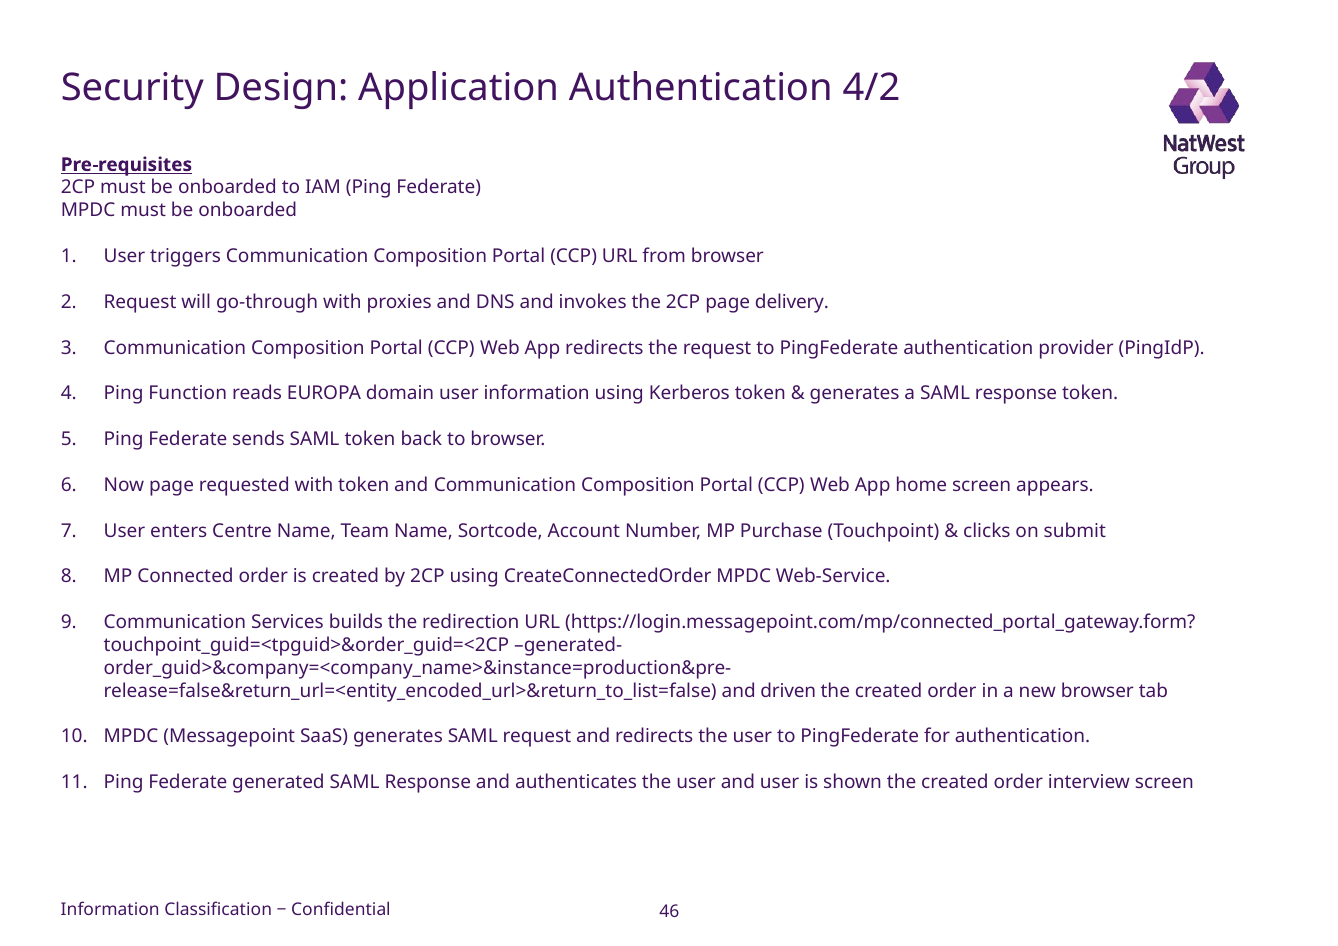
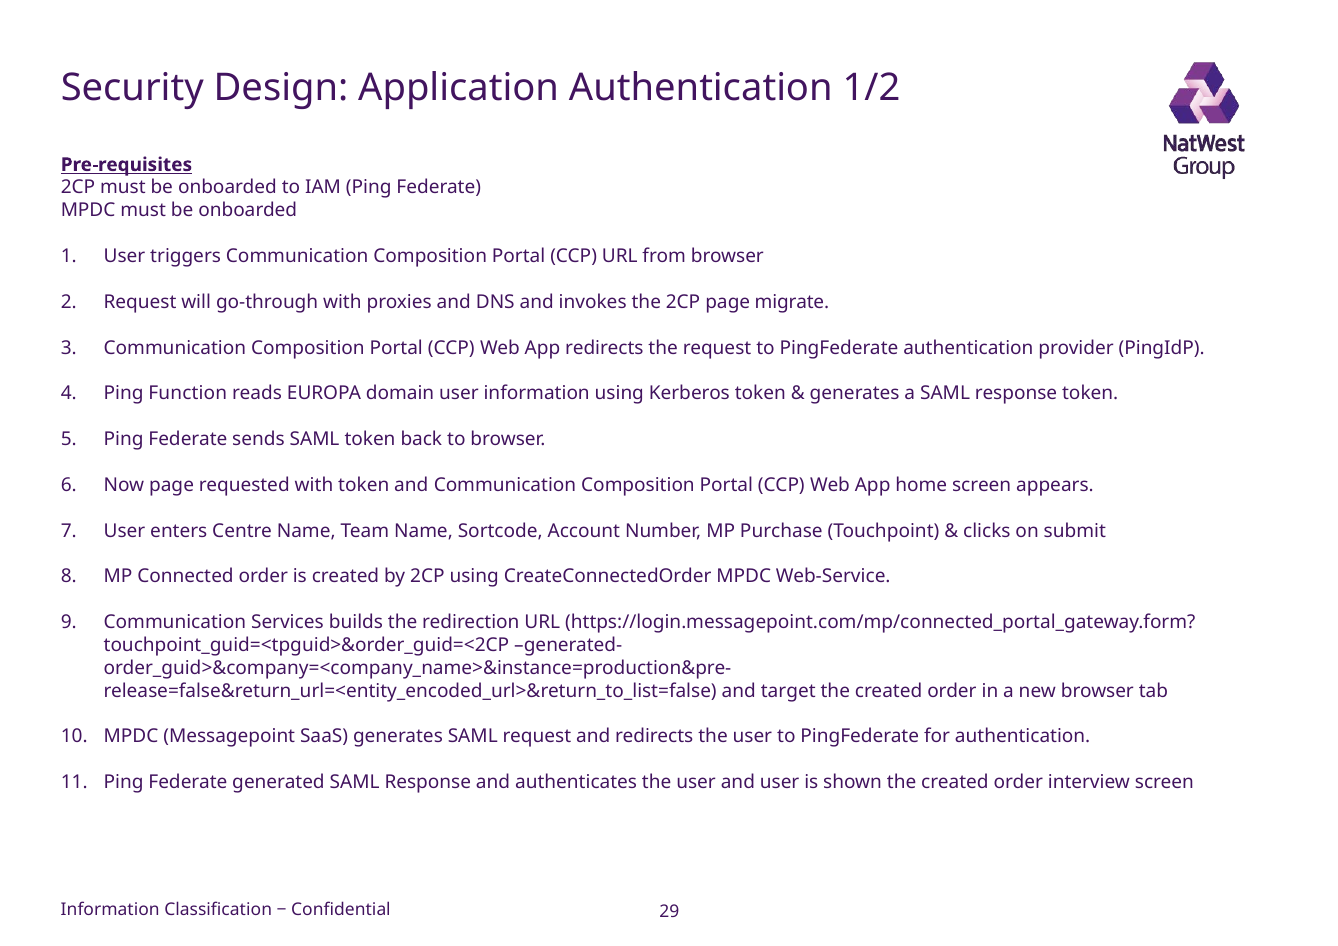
4/2: 4/2 -> 1/2
delivery: delivery -> migrate
driven: driven -> target
46: 46 -> 29
